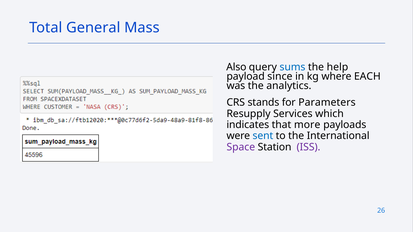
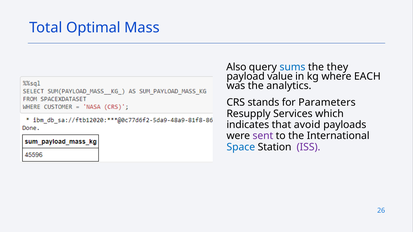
General: General -> Optimal
help: help -> they
since: since -> value
more: more -> avoid
sent colour: blue -> purple
Space colour: purple -> blue
